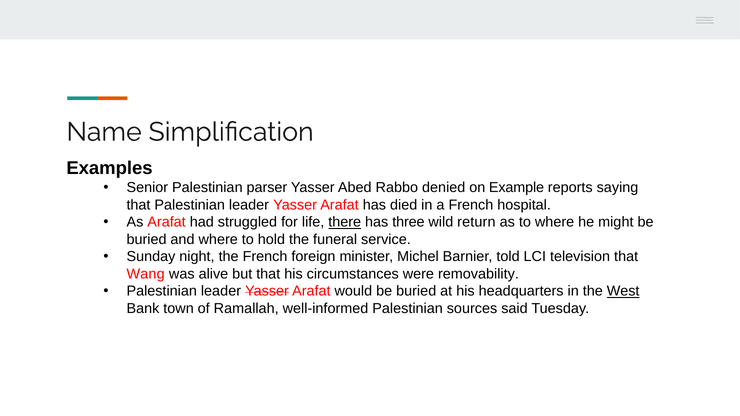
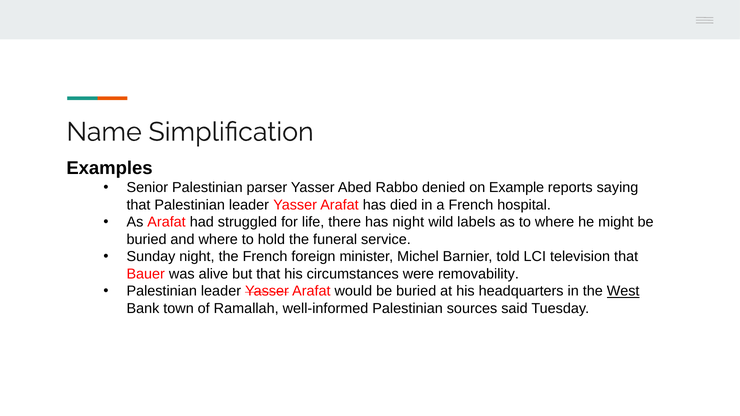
there underline: present -> none
has three: three -> night
return: return -> labels
Wang: Wang -> Bauer
